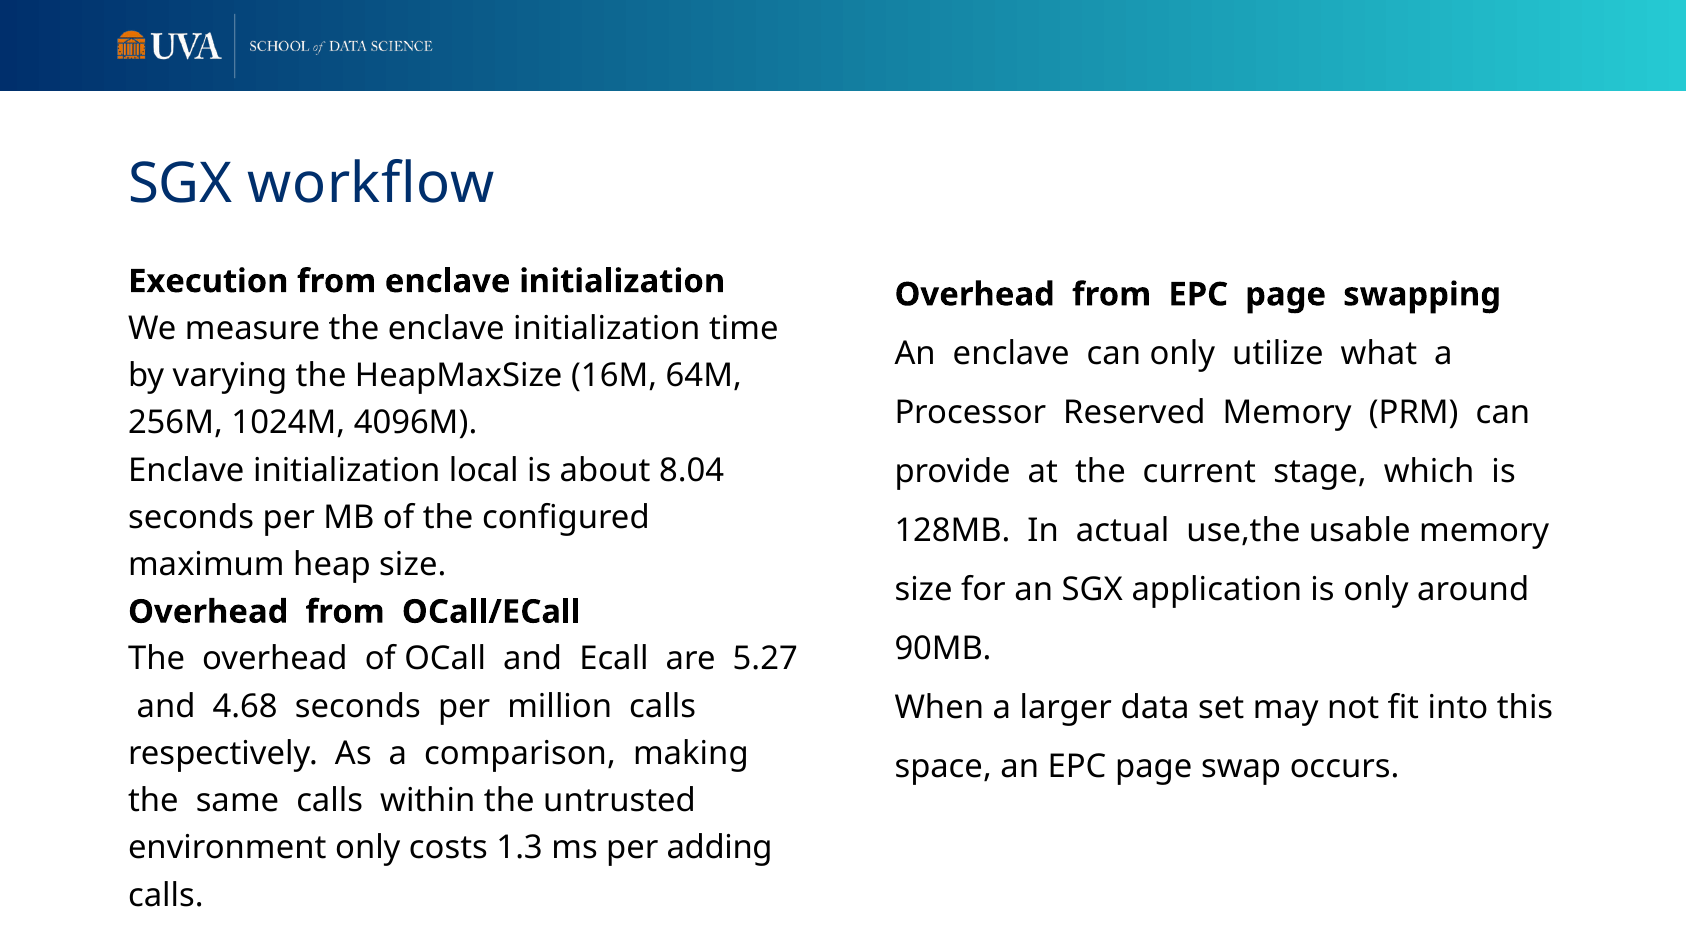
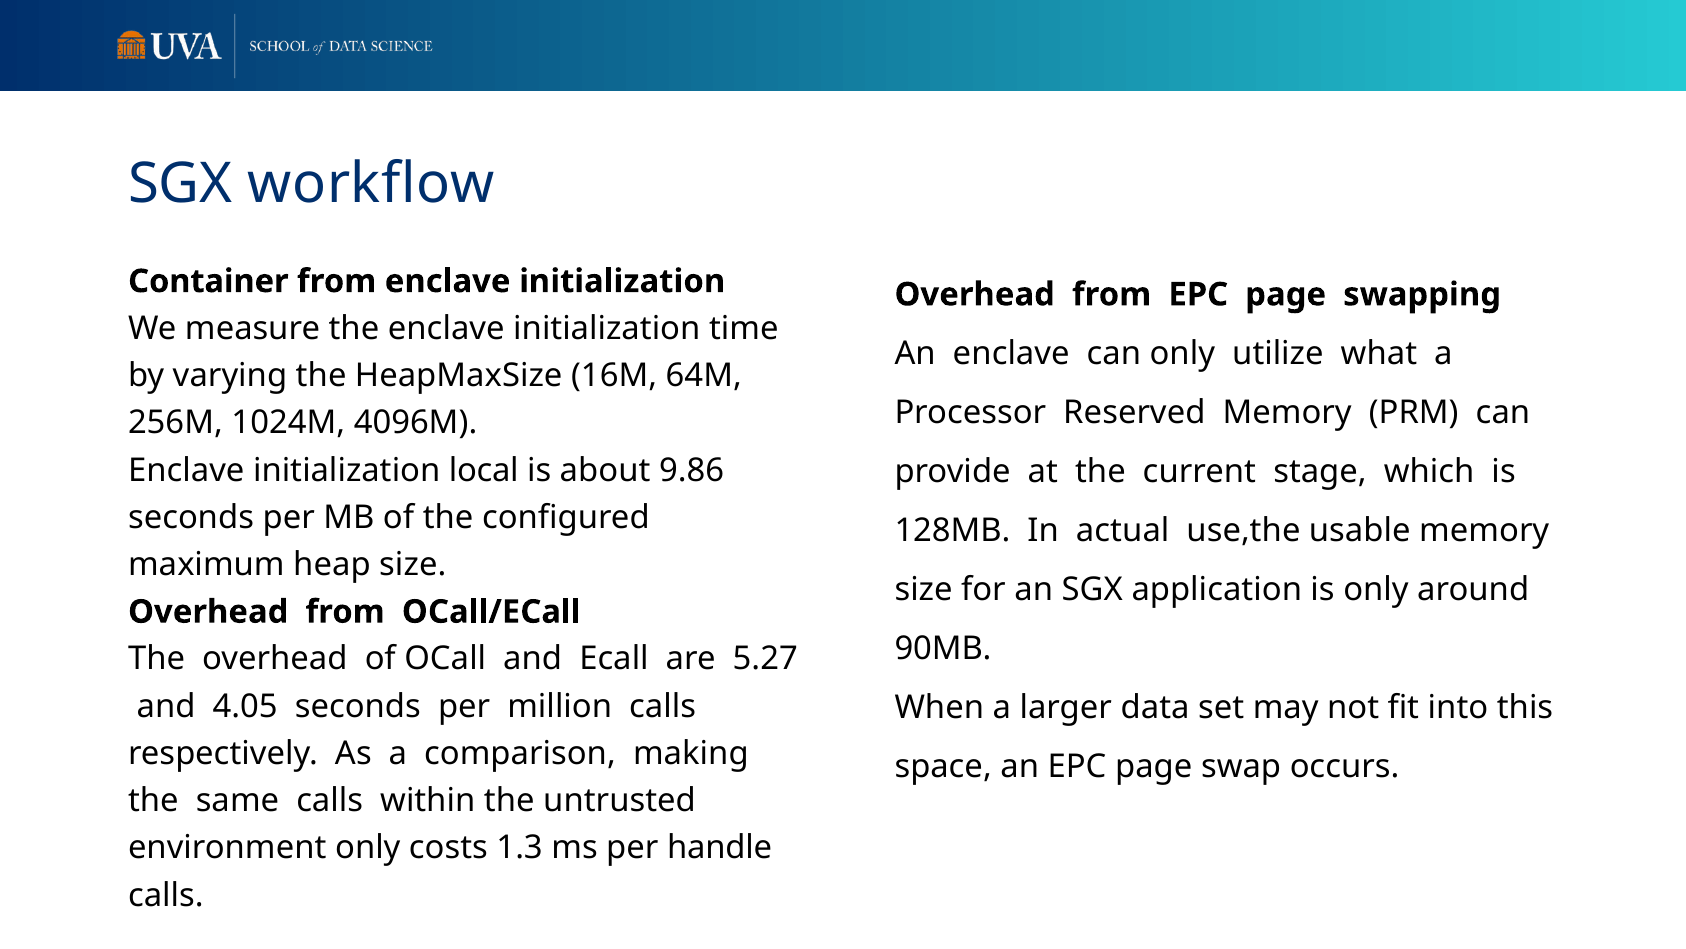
Execution: Execution -> Container
8.04: 8.04 -> 9.86
4.68: 4.68 -> 4.05
adding: adding -> handle
